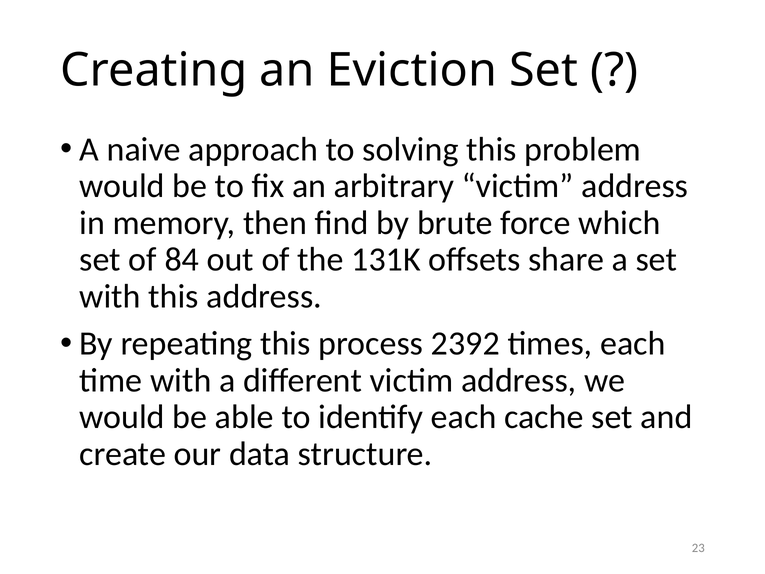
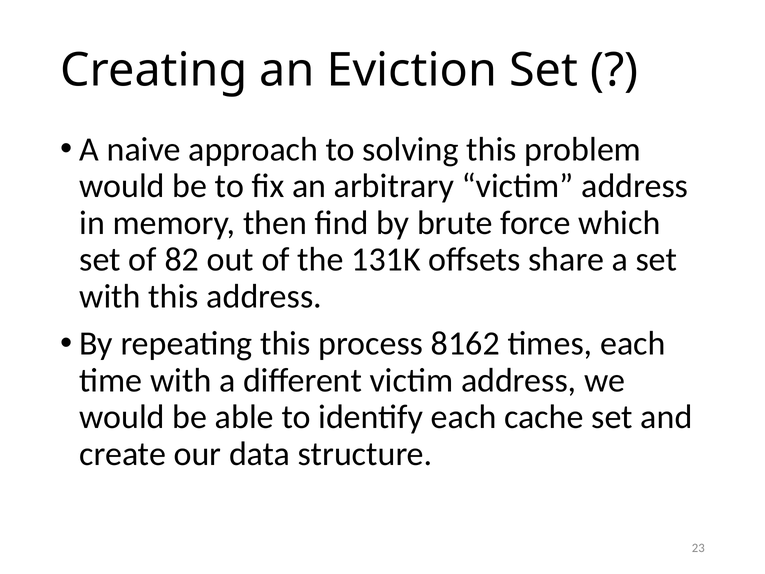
84: 84 -> 82
2392: 2392 -> 8162
